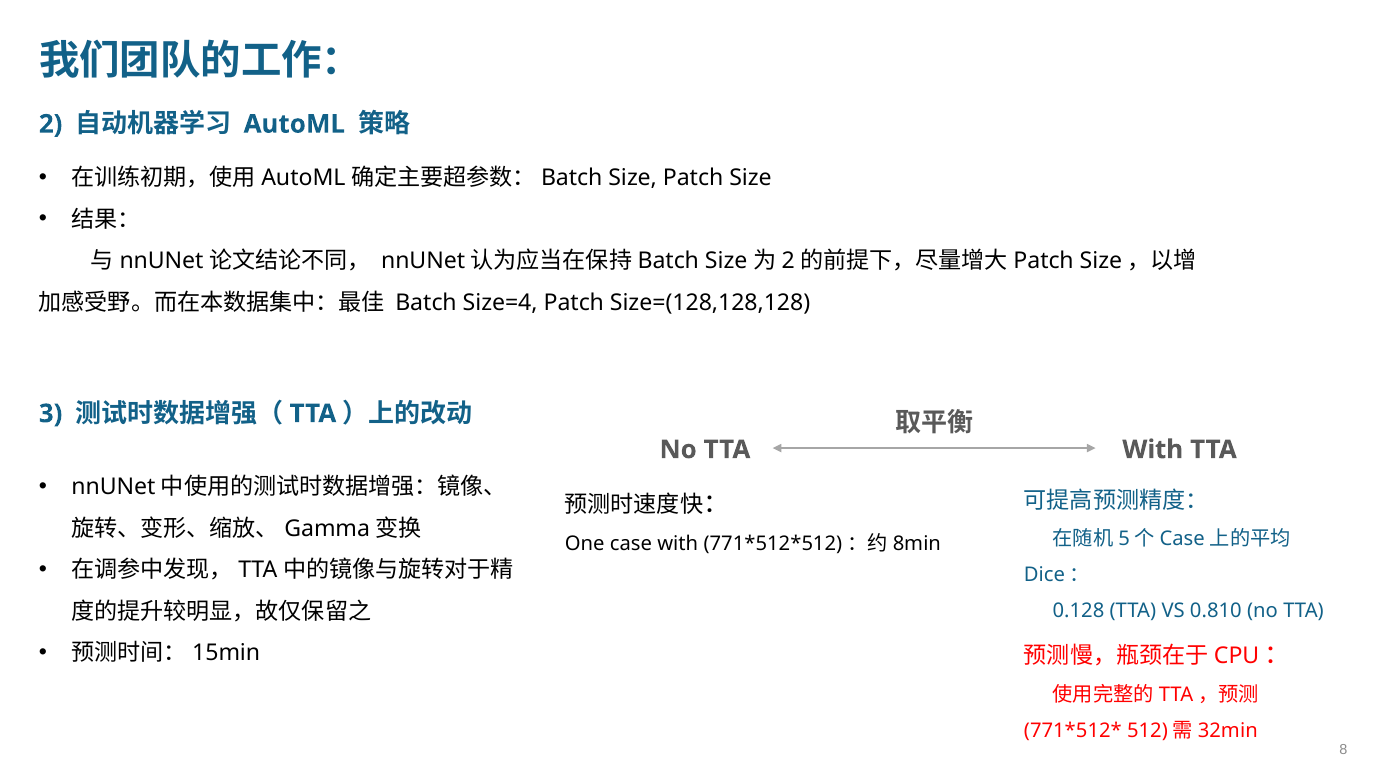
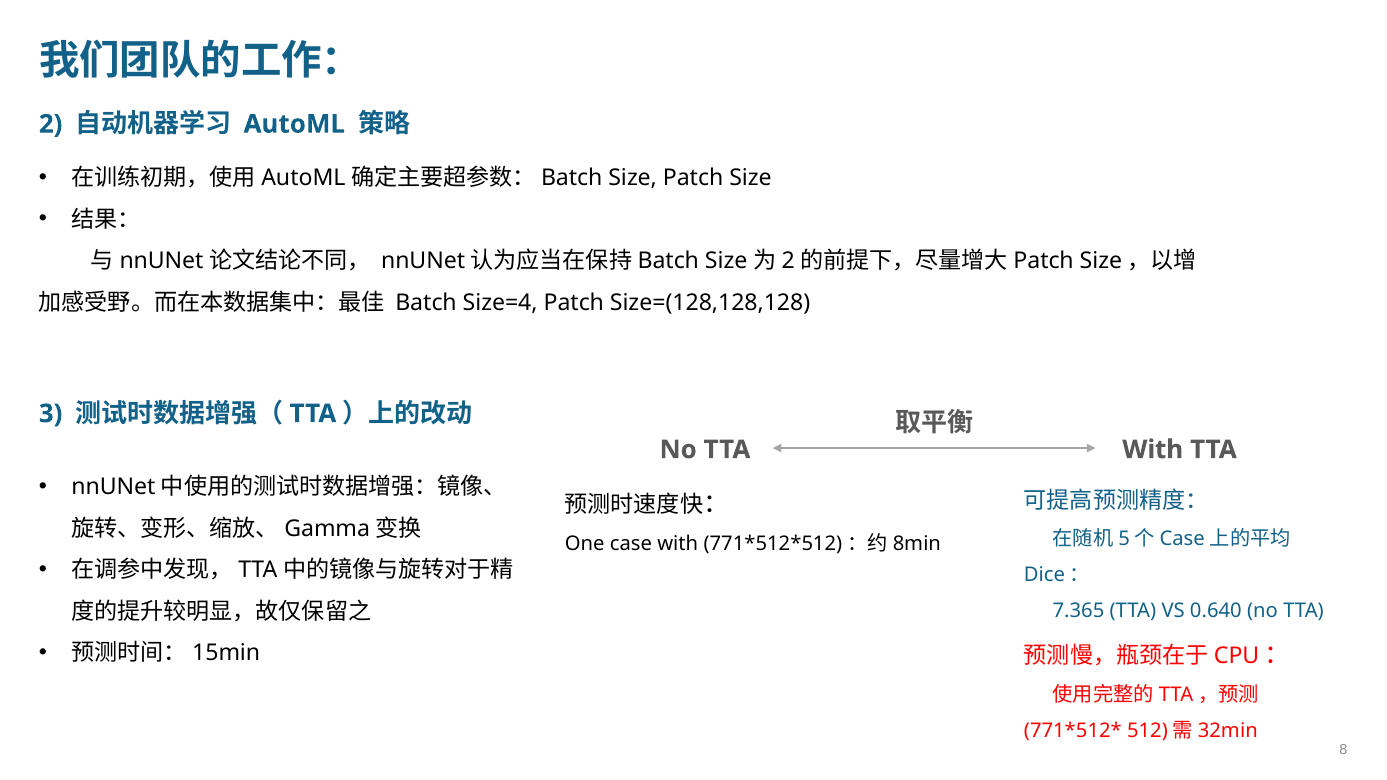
0.128: 0.128 -> 7.365
0.810: 0.810 -> 0.640
